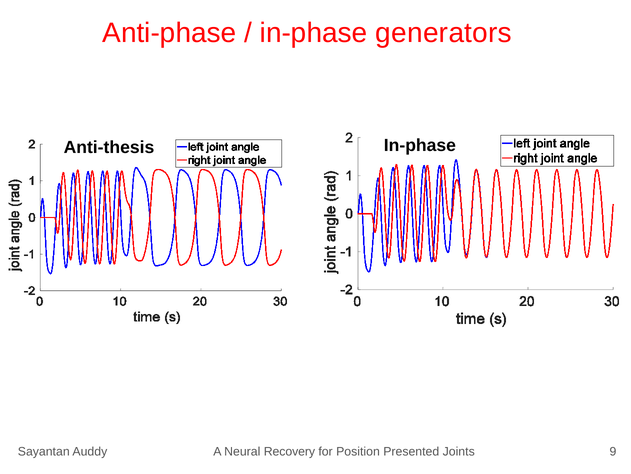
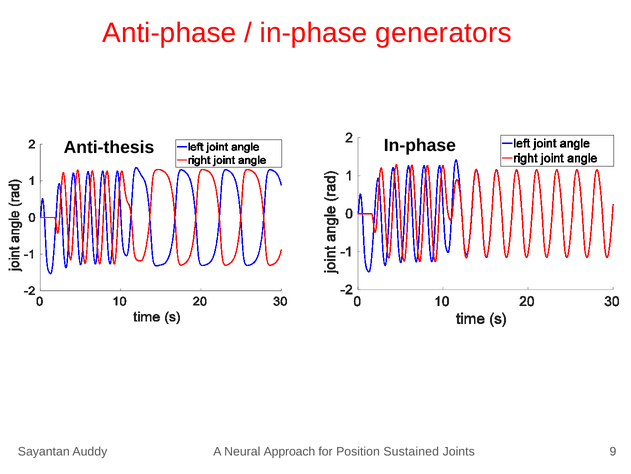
Recovery: Recovery -> Approach
Presented: Presented -> Sustained
